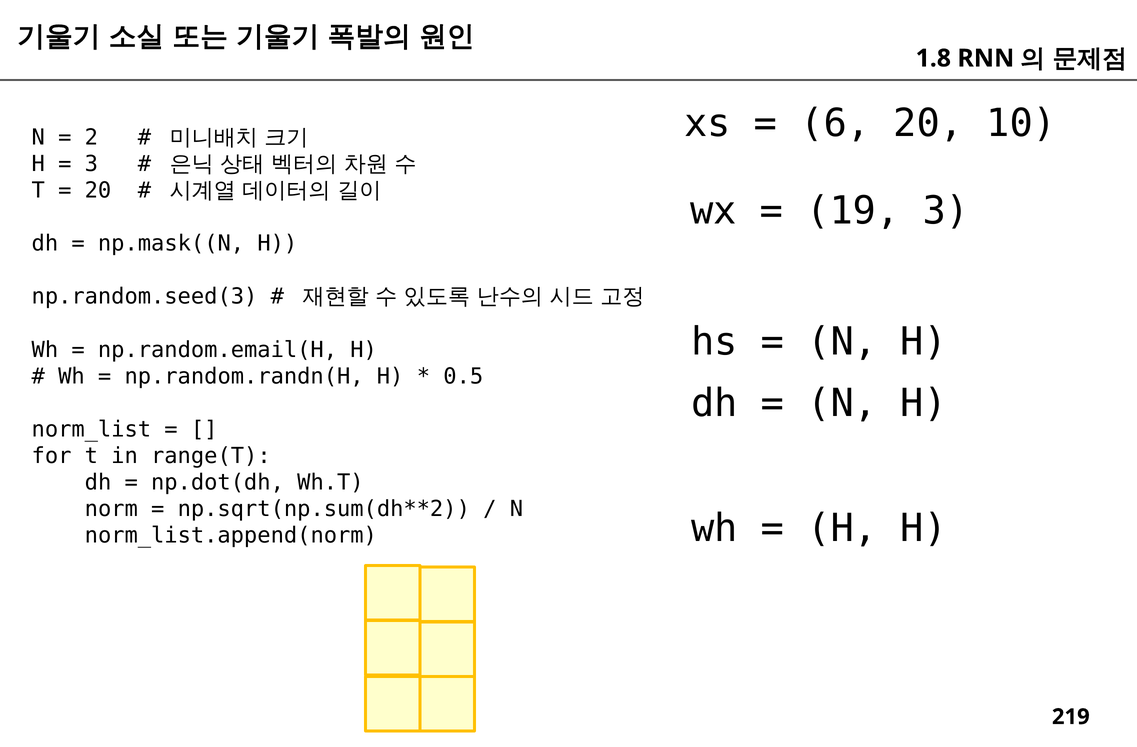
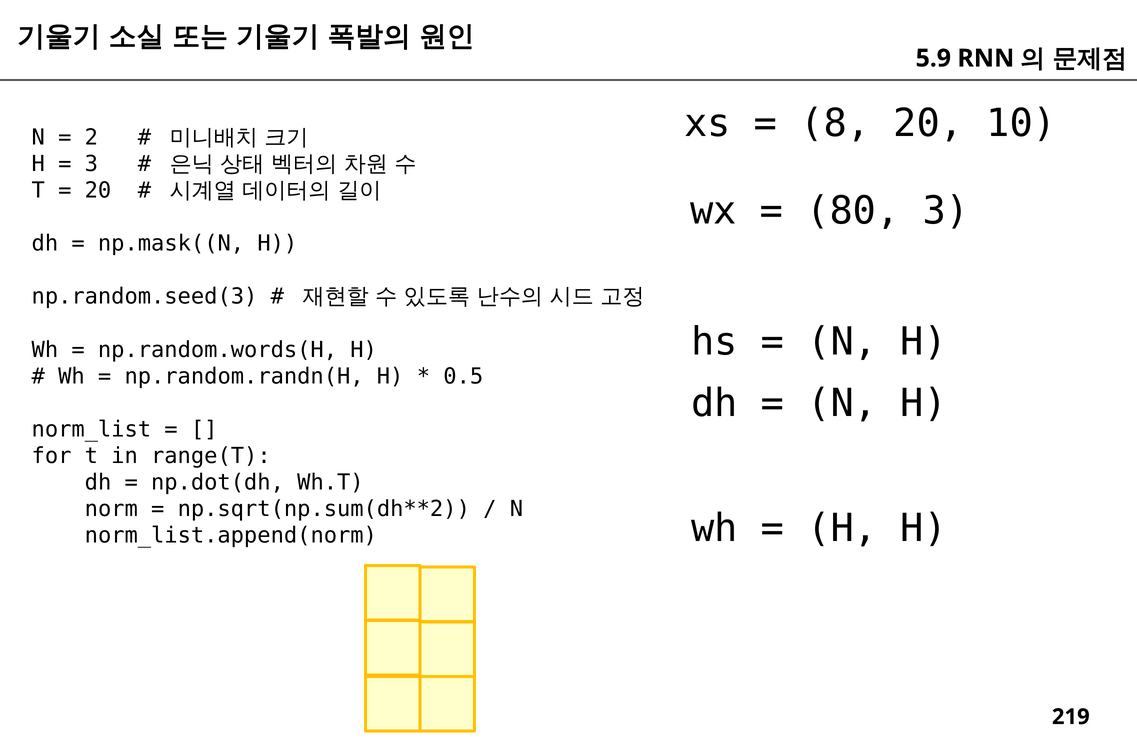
1.8: 1.8 -> 5.9
6: 6 -> 8
19: 19 -> 80
np.random.email(H: np.random.email(H -> np.random.words(H
